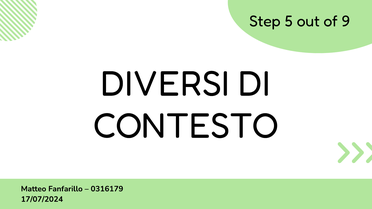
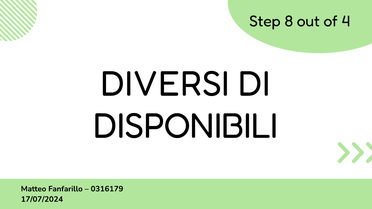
5: 5 -> 8
9: 9 -> 4
CONTESTO: CONTESTO -> DISPONIBILI
